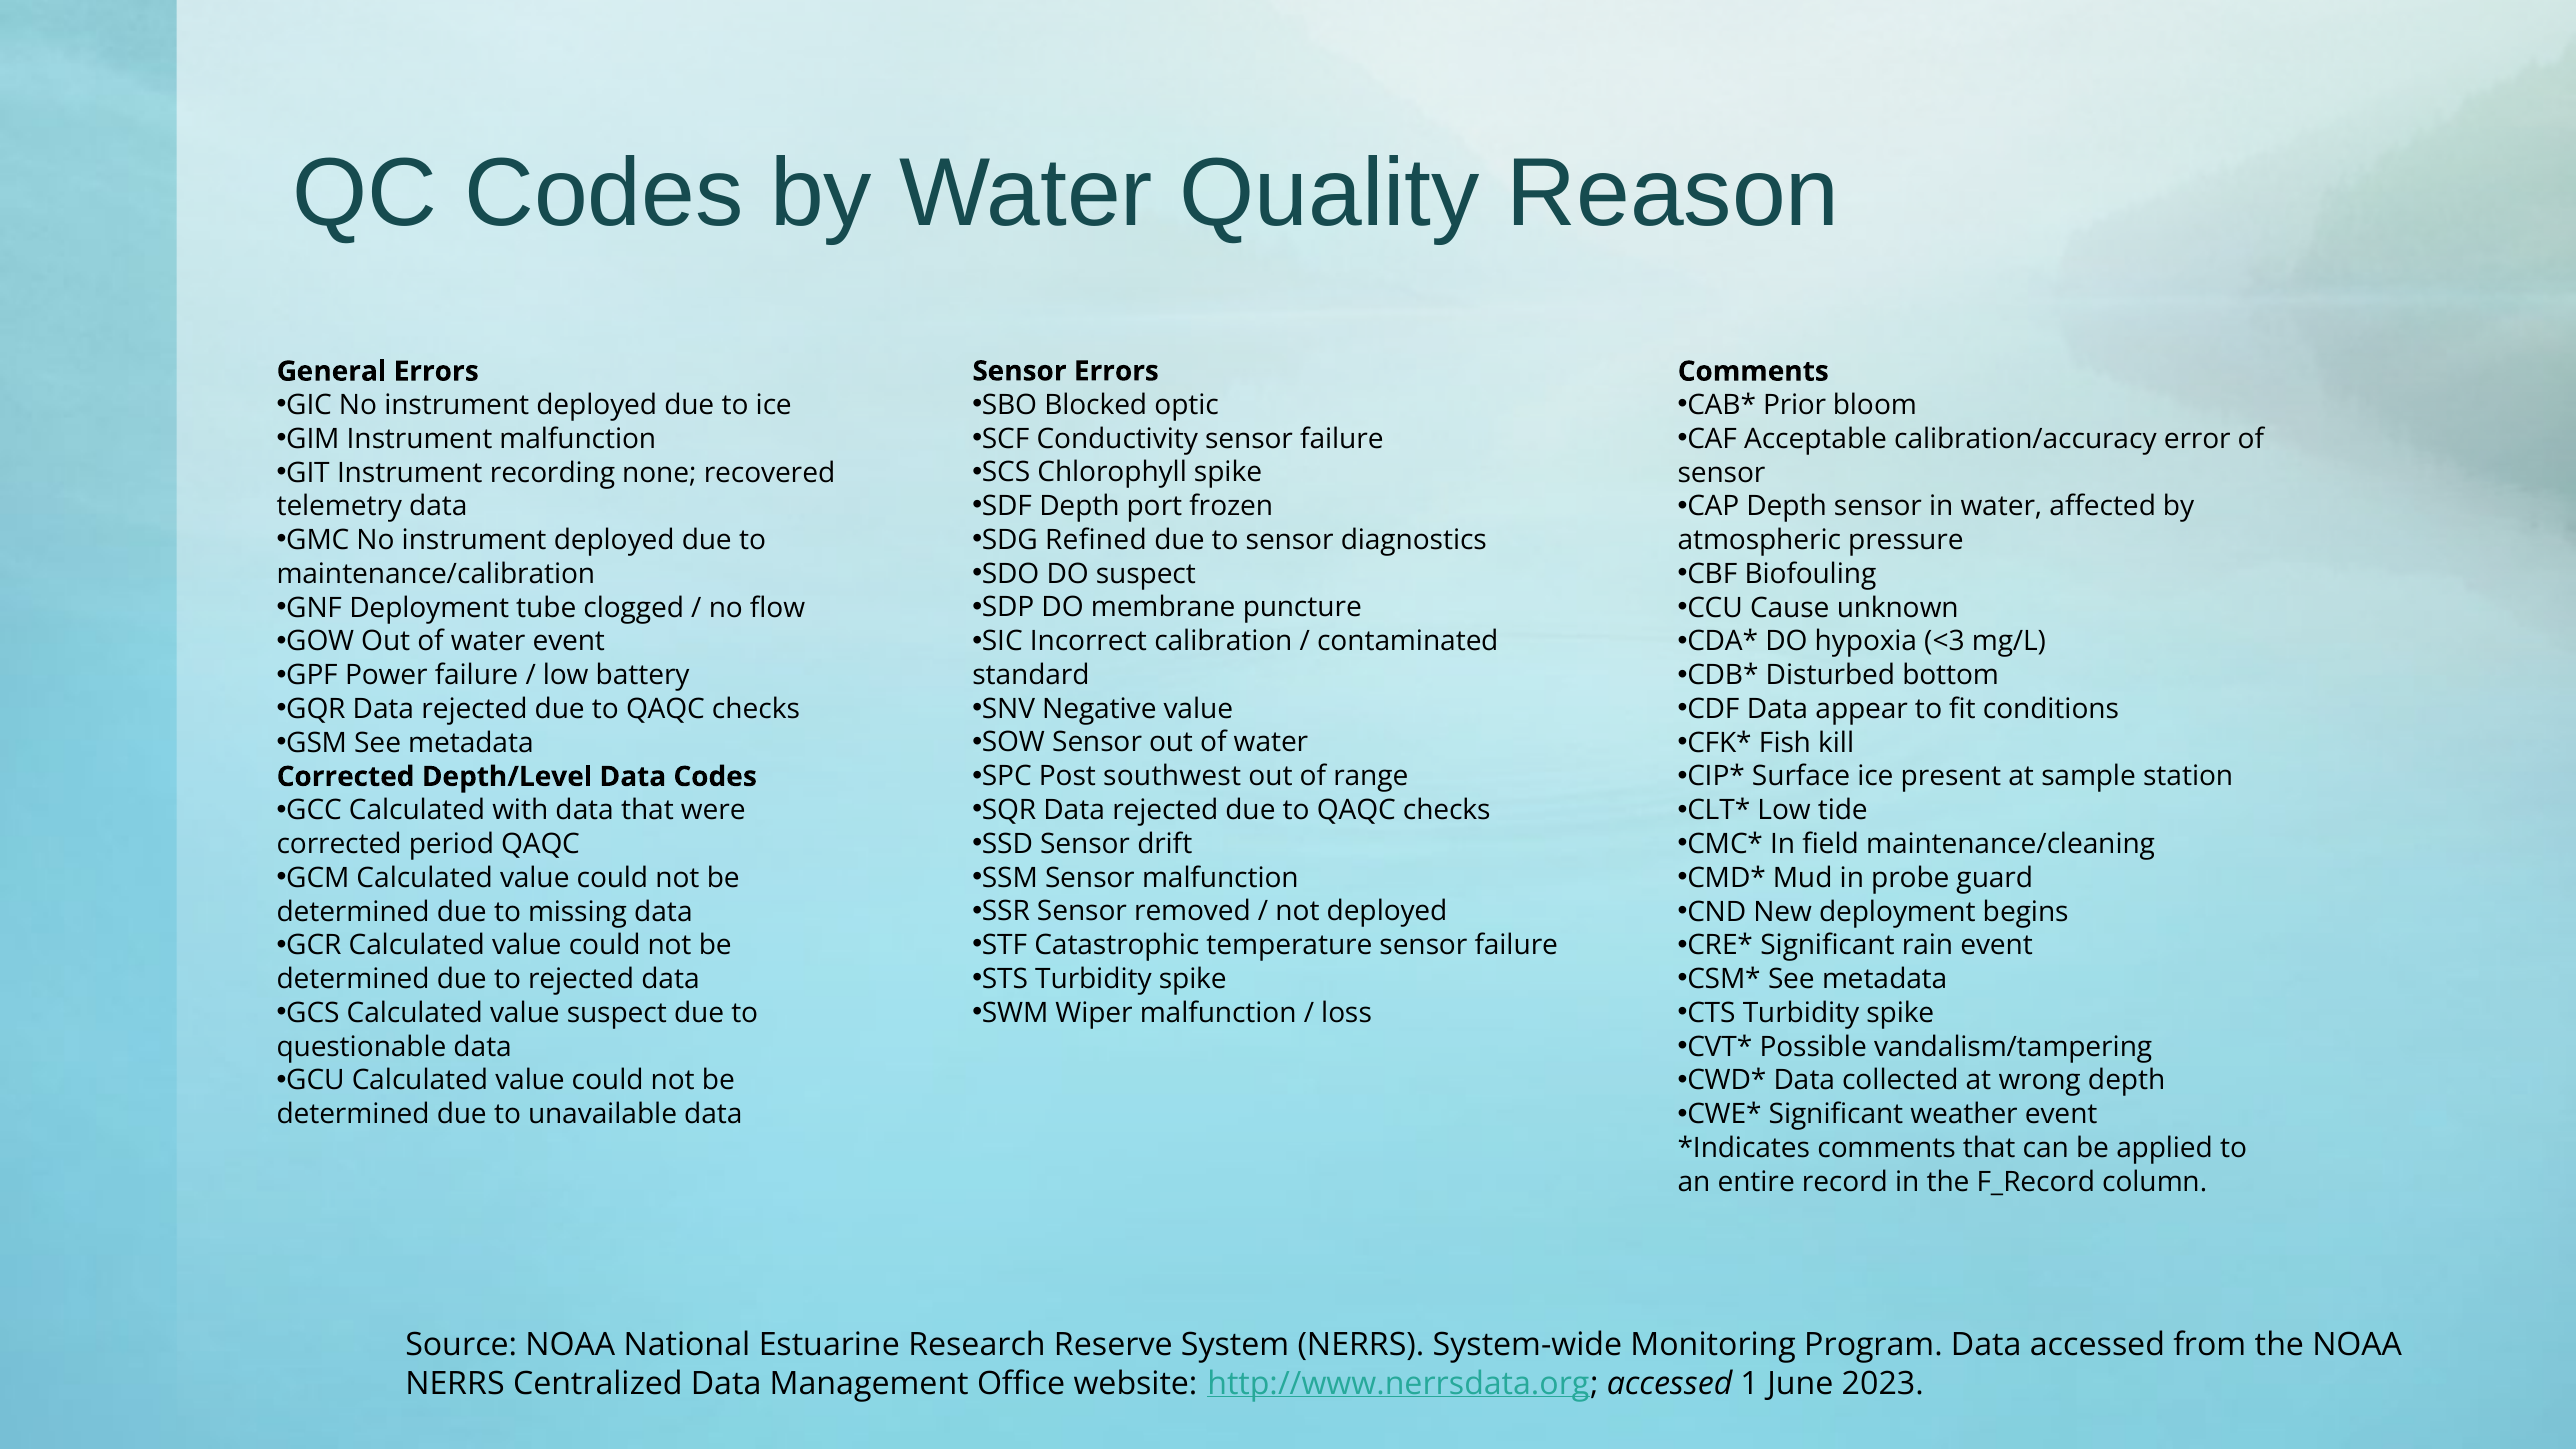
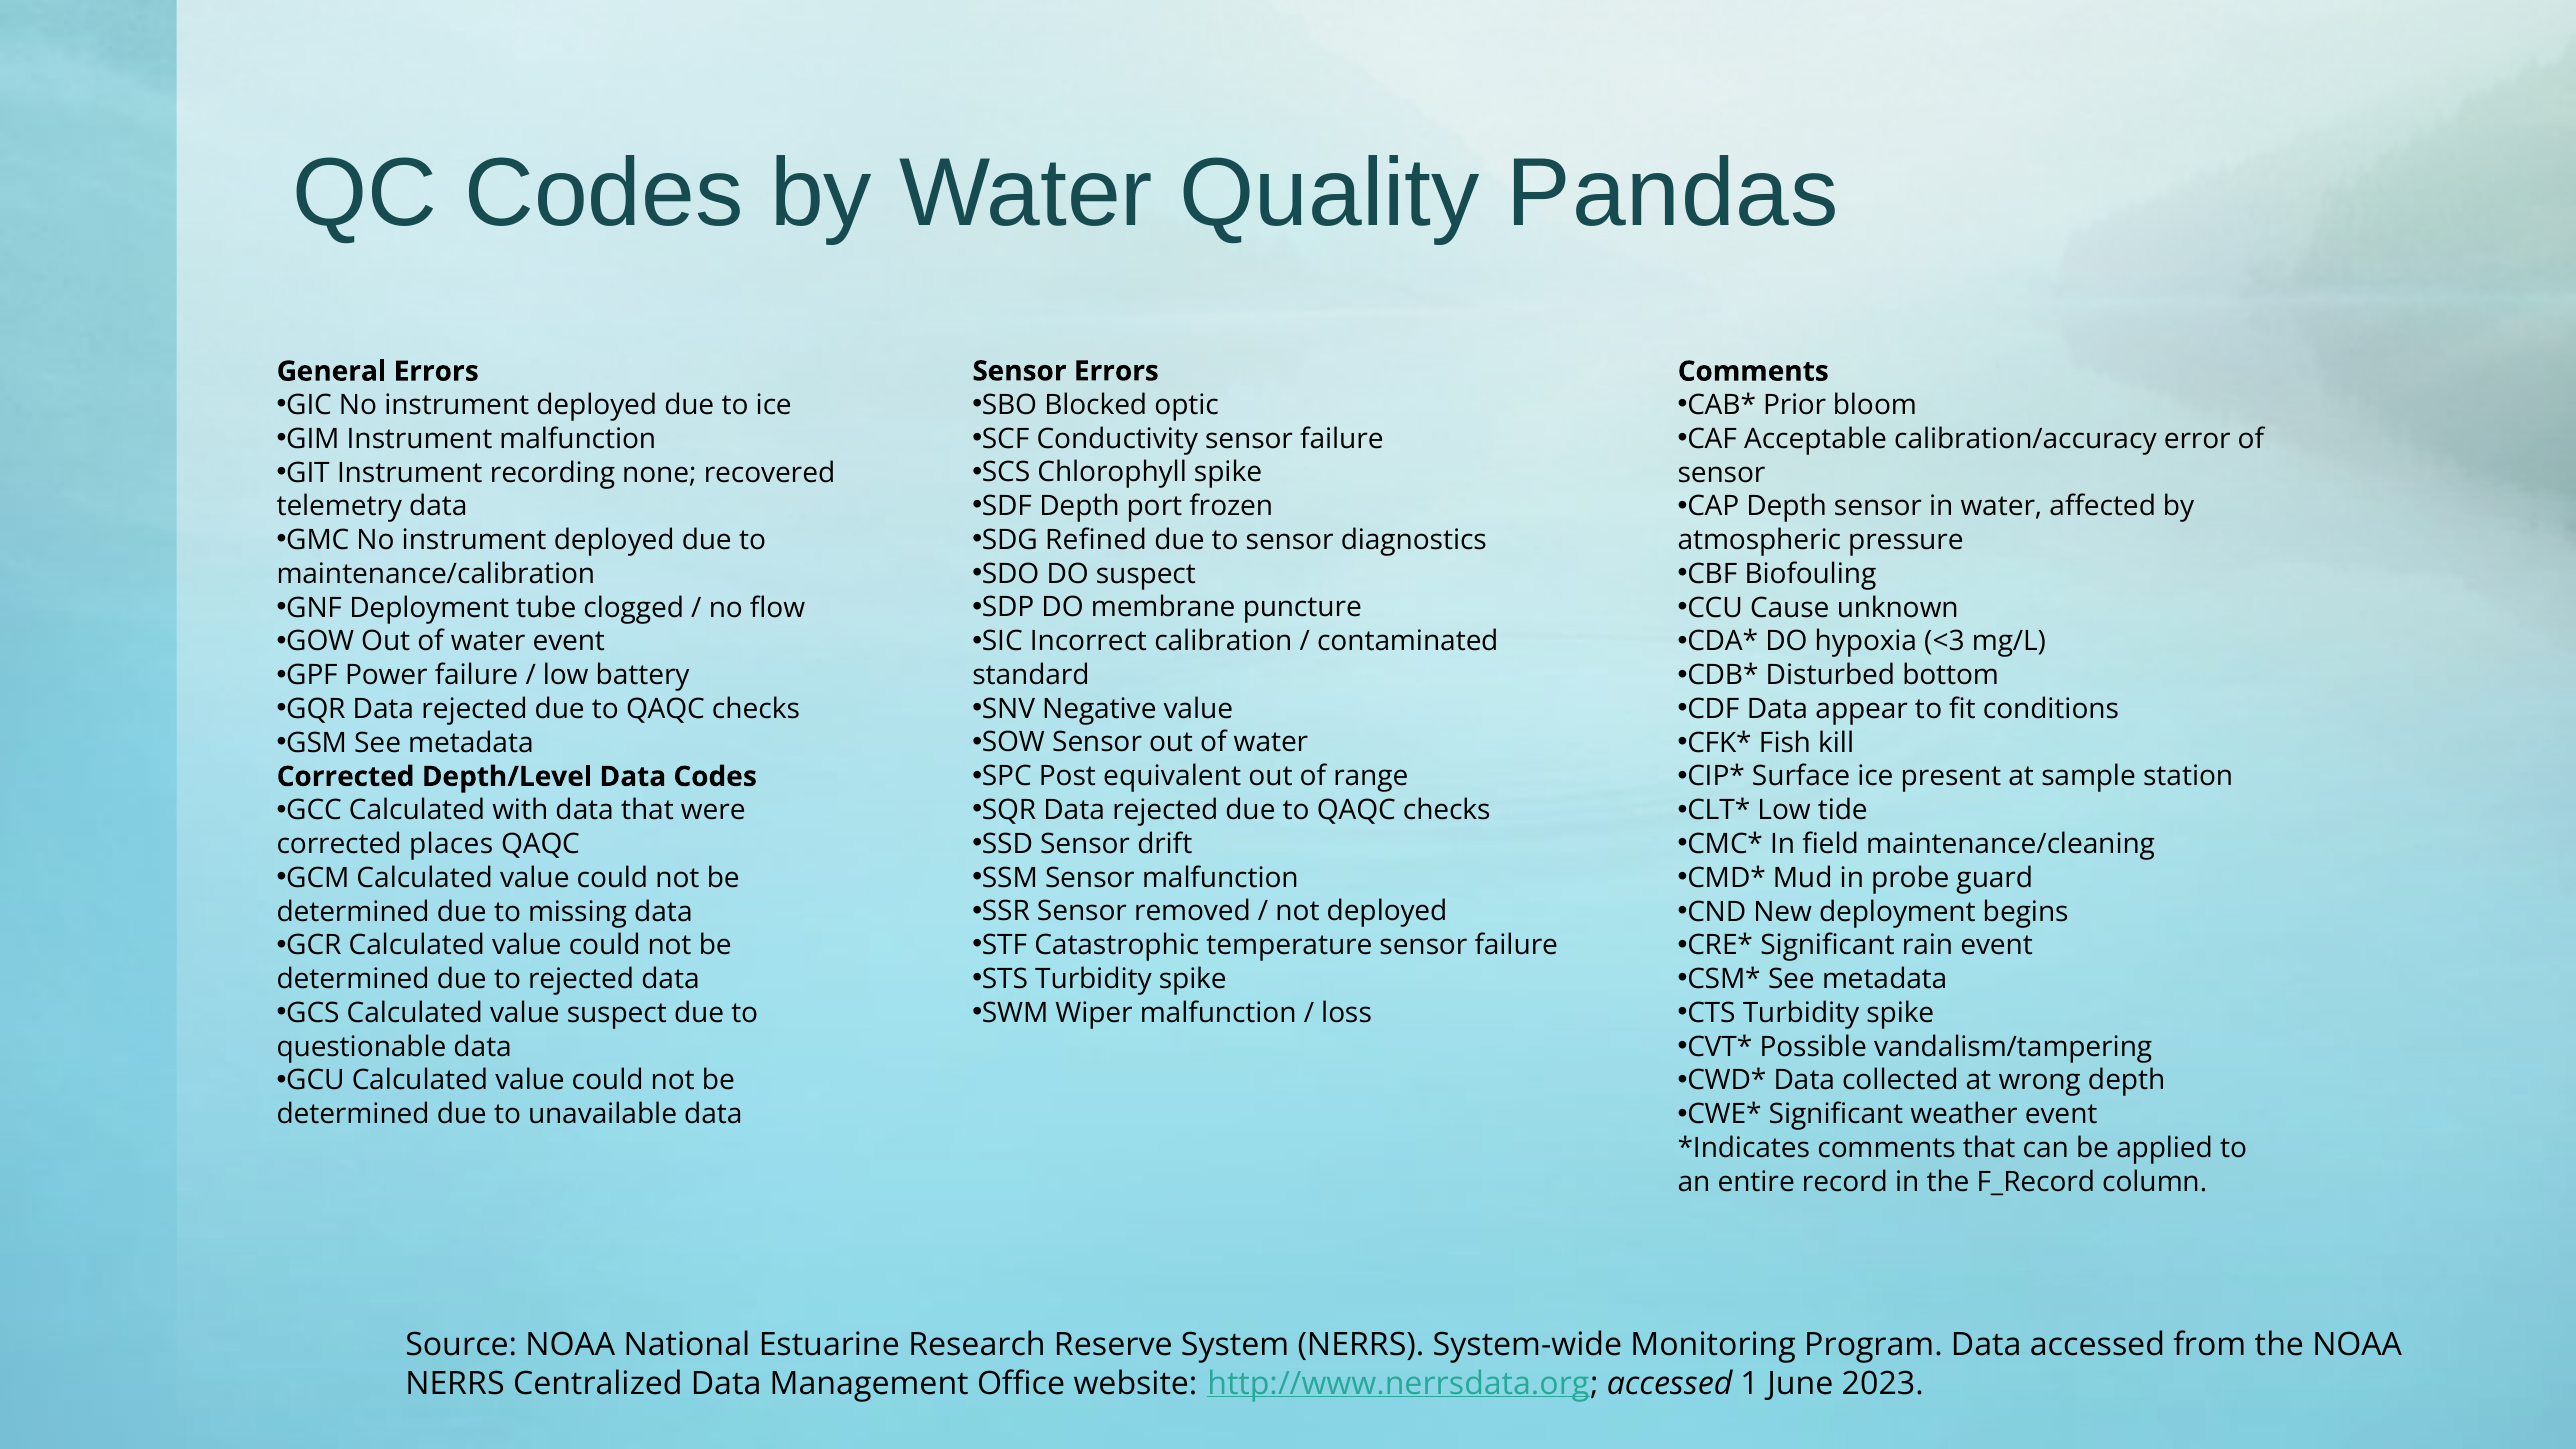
Reason: Reason -> Pandas
southwest: southwest -> equivalent
period: period -> places
